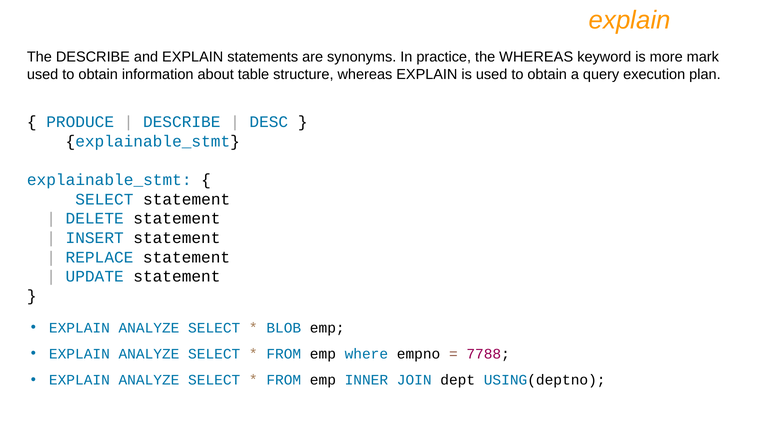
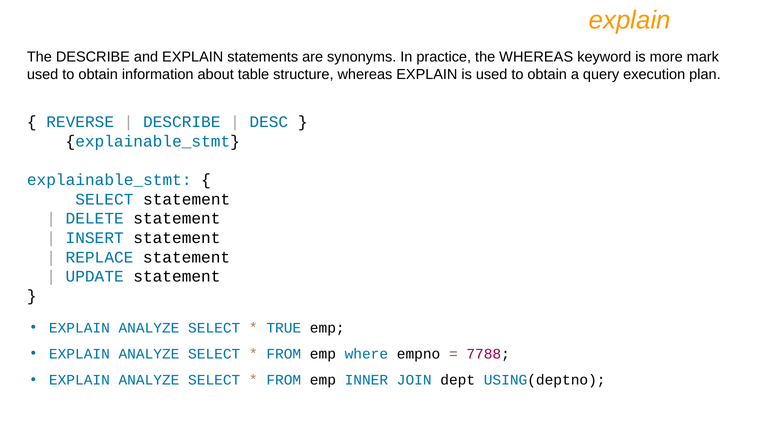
PRODUCE: PRODUCE -> REVERSE
BLOB: BLOB -> TRUE
